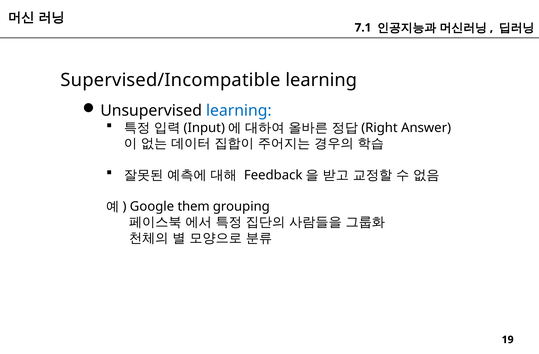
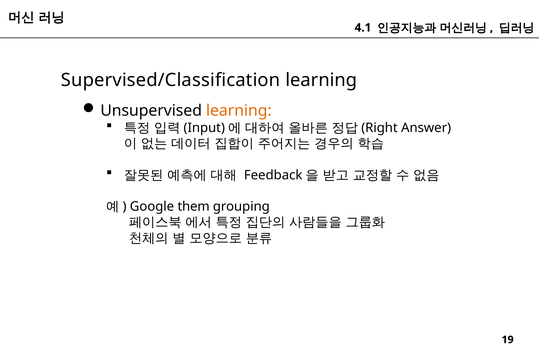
7.1: 7.1 -> 4.1
Supervised/Incompatible: Supervised/Incompatible -> Supervised/Classification
learning at (239, 111) colour: blue -> orange
